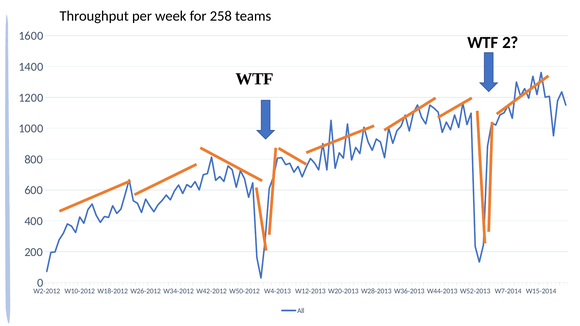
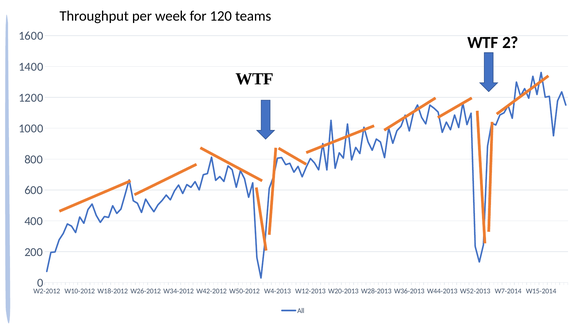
258: 258 -> 120
